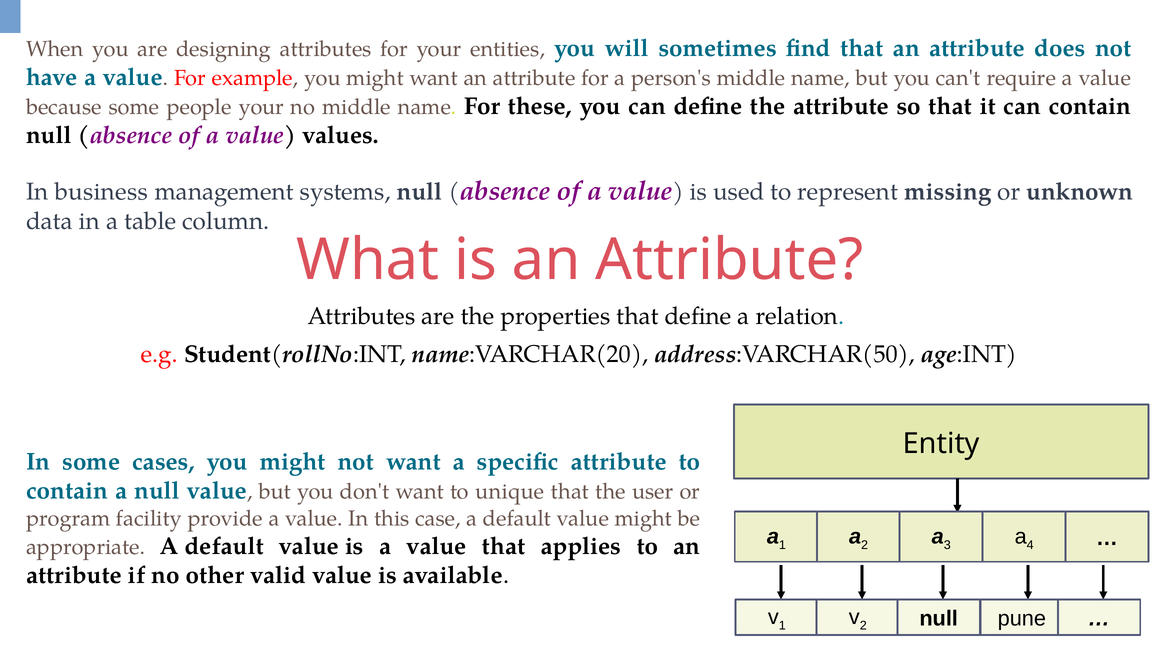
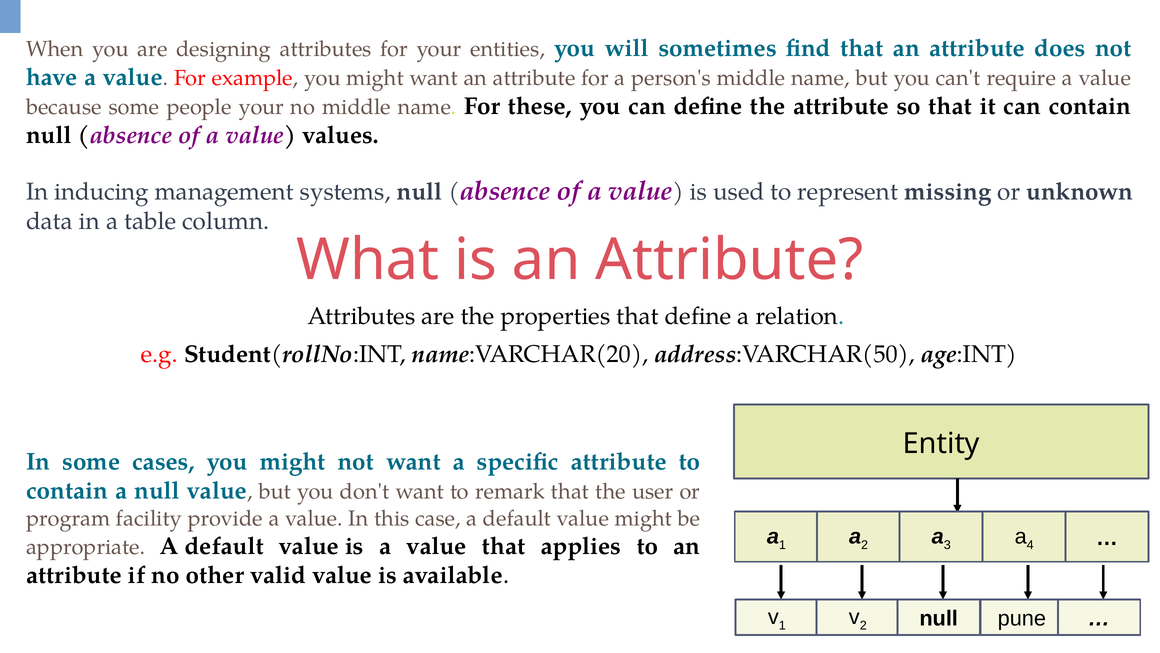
business: business -> inducing
unique: unique -> remark
